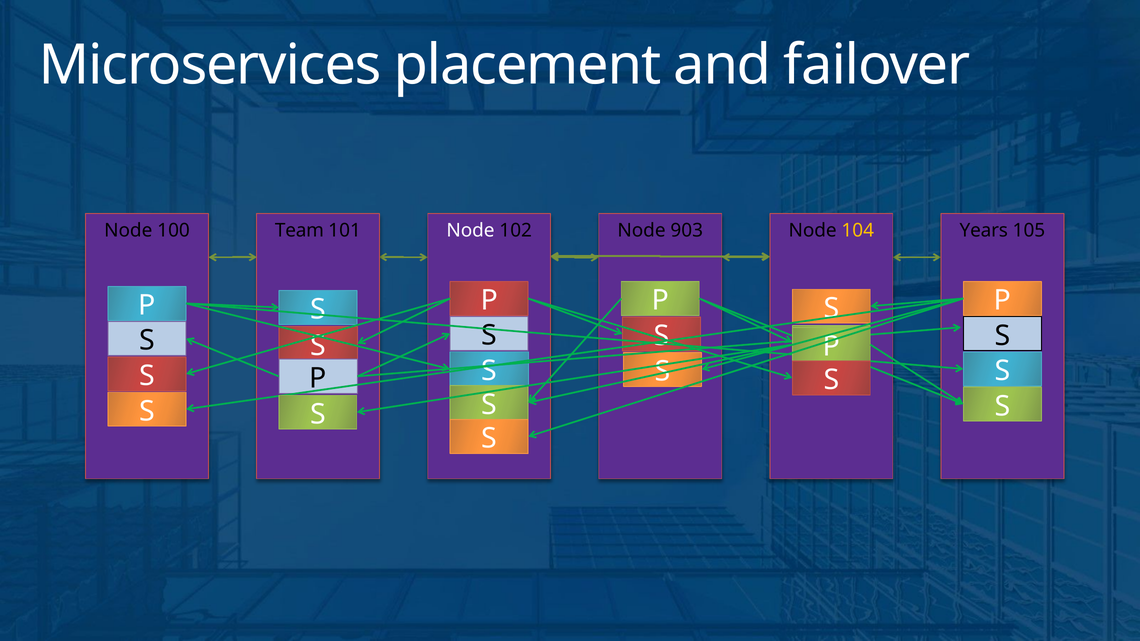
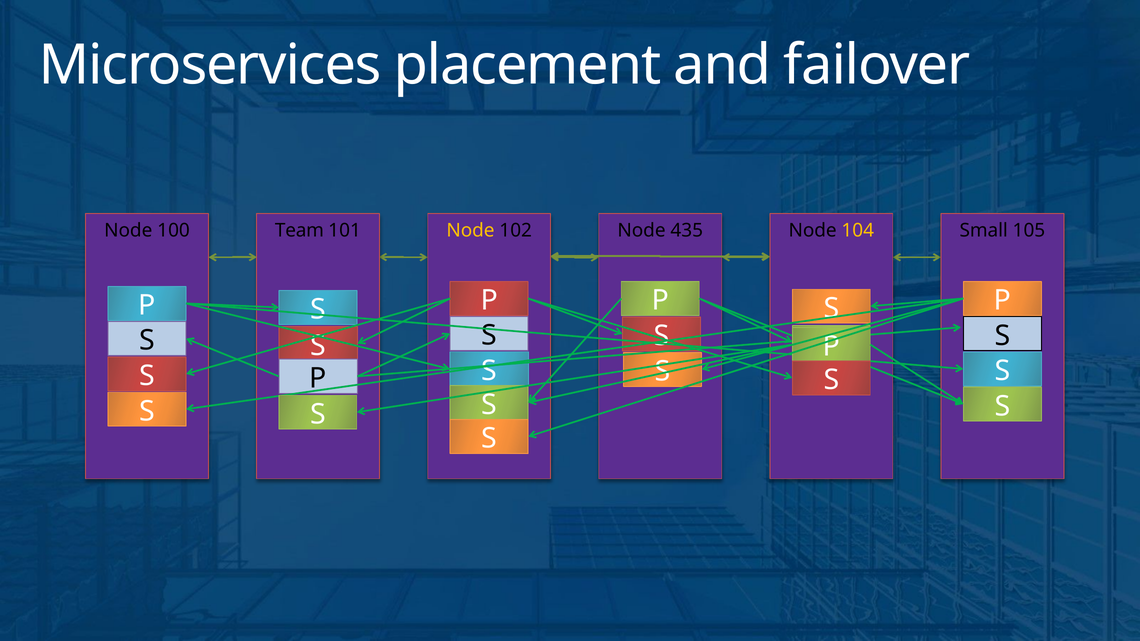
Node at (470, 231) colour: white -> yellow
903: 903 -> 435
Years: Years -> Small
